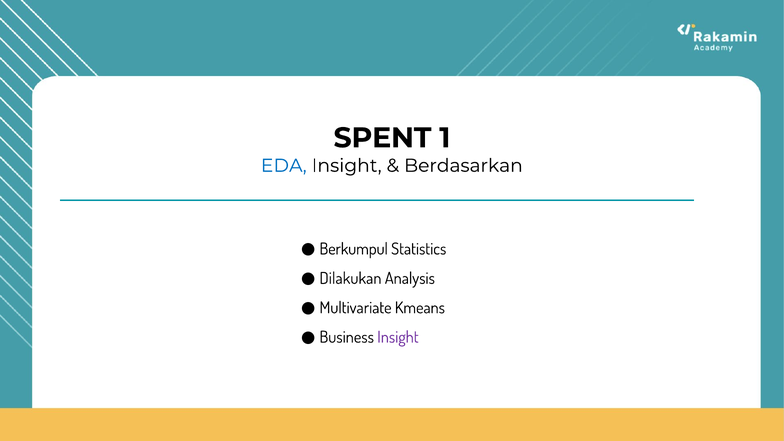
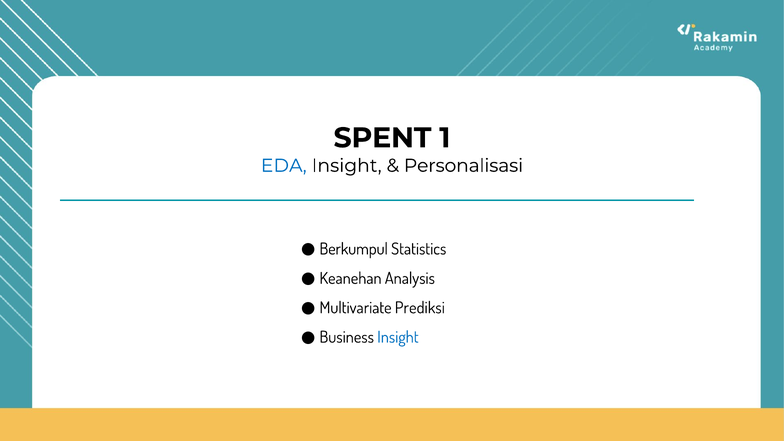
Berdasarkan: Berdasarkan -> Personalisasi
Dilakukan: Dilakukan -> Keanehan
Kmeans: Kmeans -> Prediksi
Insight at (398, 337) colour: purple -> blue
